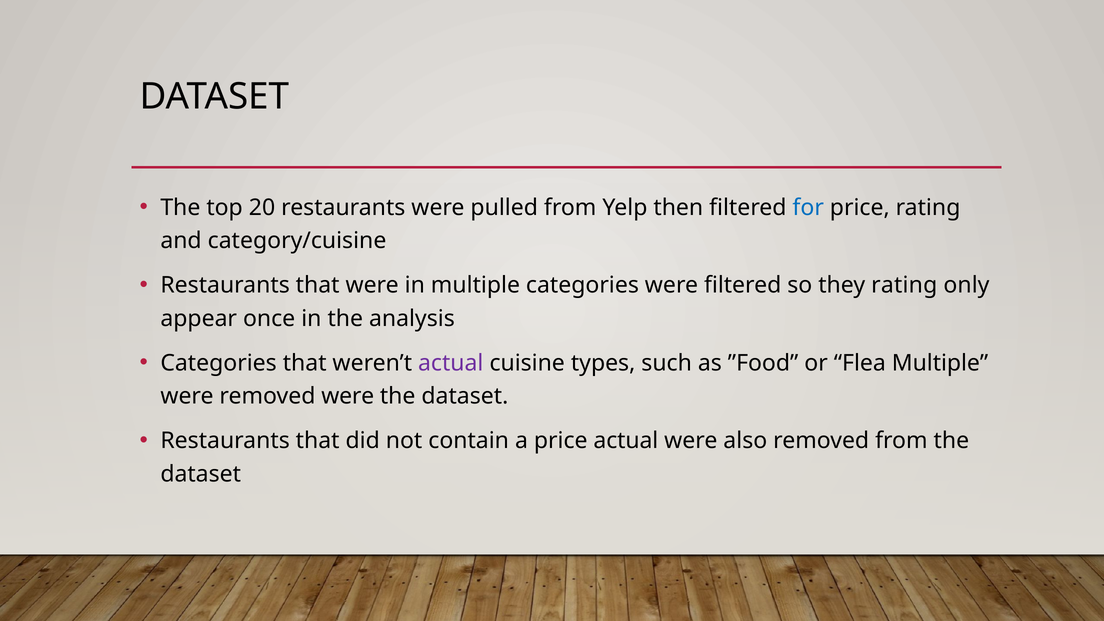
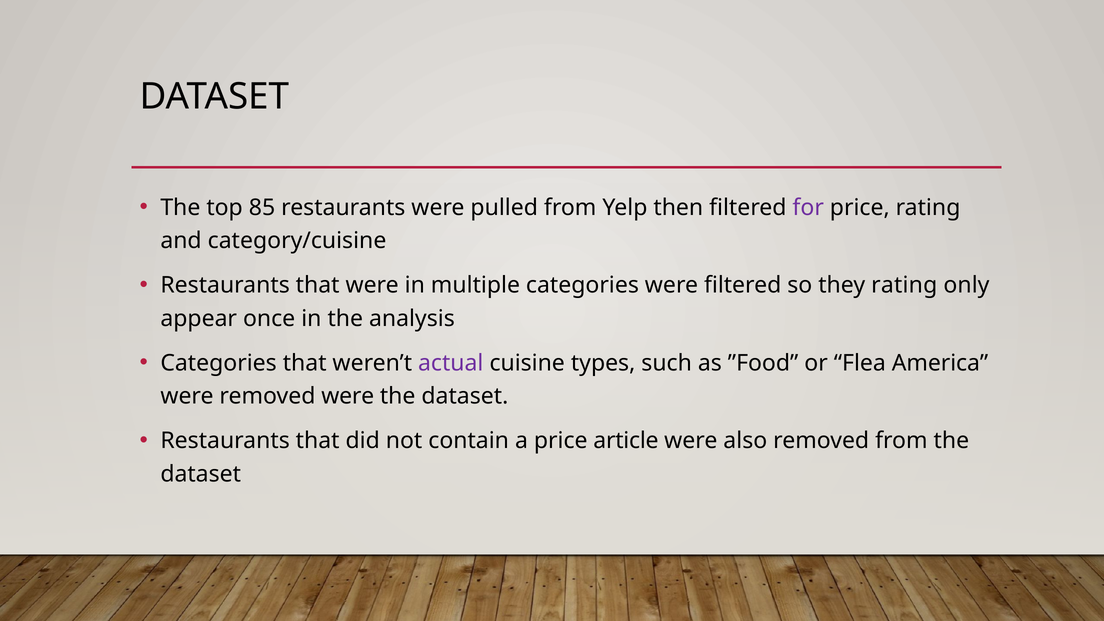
20: 20 -> 85
for colour: blue -> purple
Flea Multiple: Multiple -> America
price actual: actual -> article
